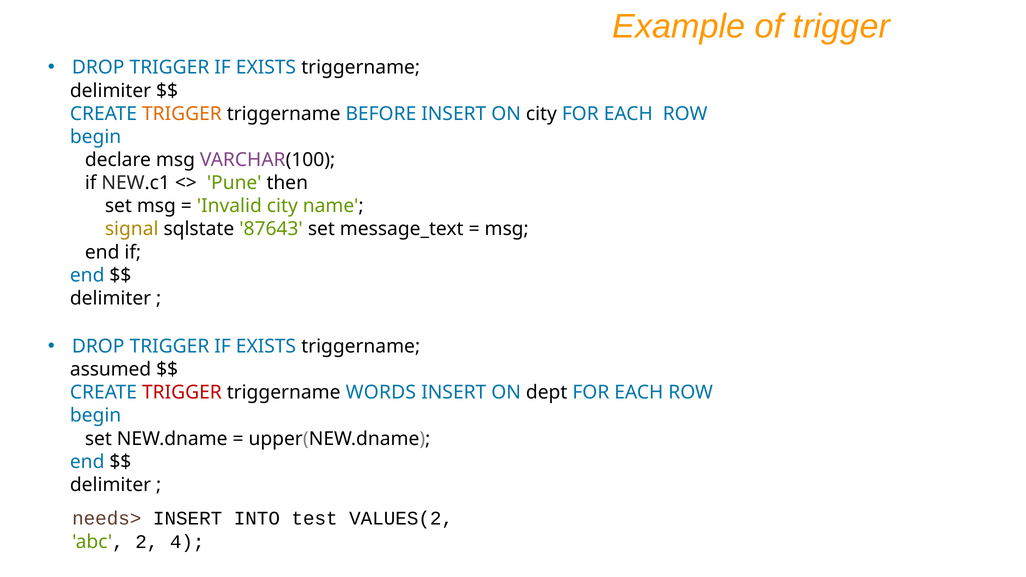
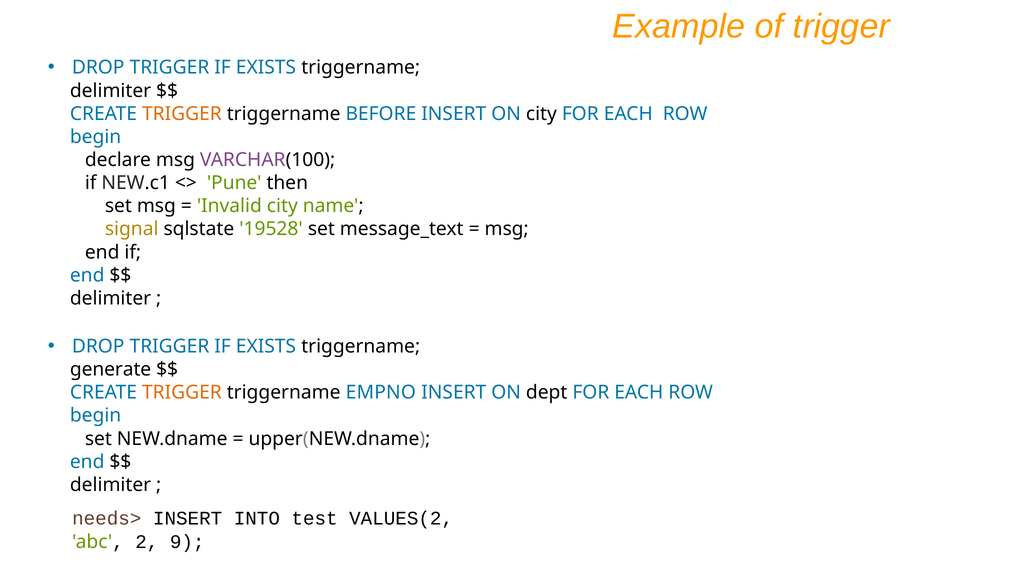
87643: 87643 -> 19528
assumed: assumed -> generate
TRIGGER at (182, 393) colour: red -> orange
WORDS: WORDS -> EMPNO
4: 4 -> 9
